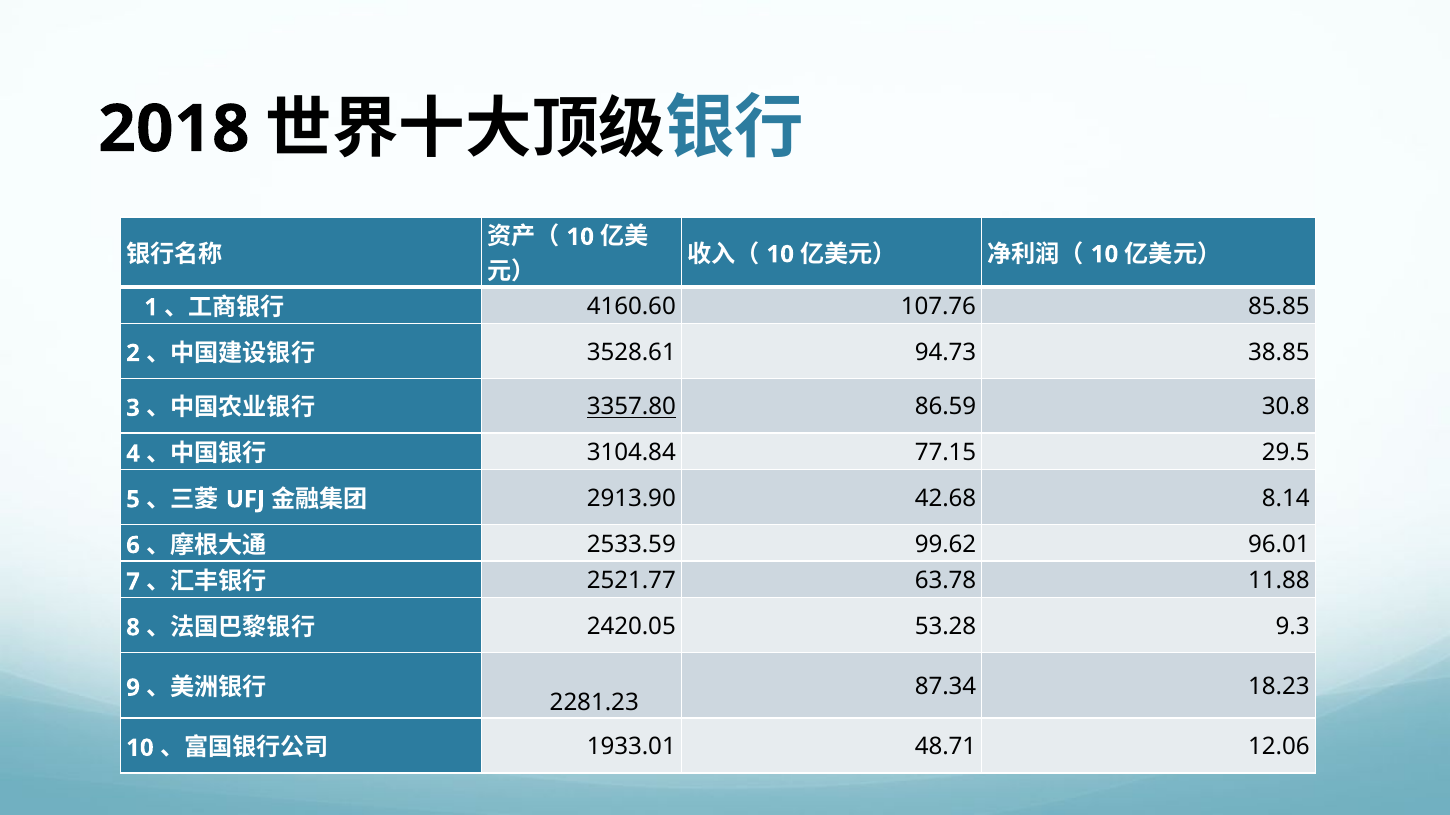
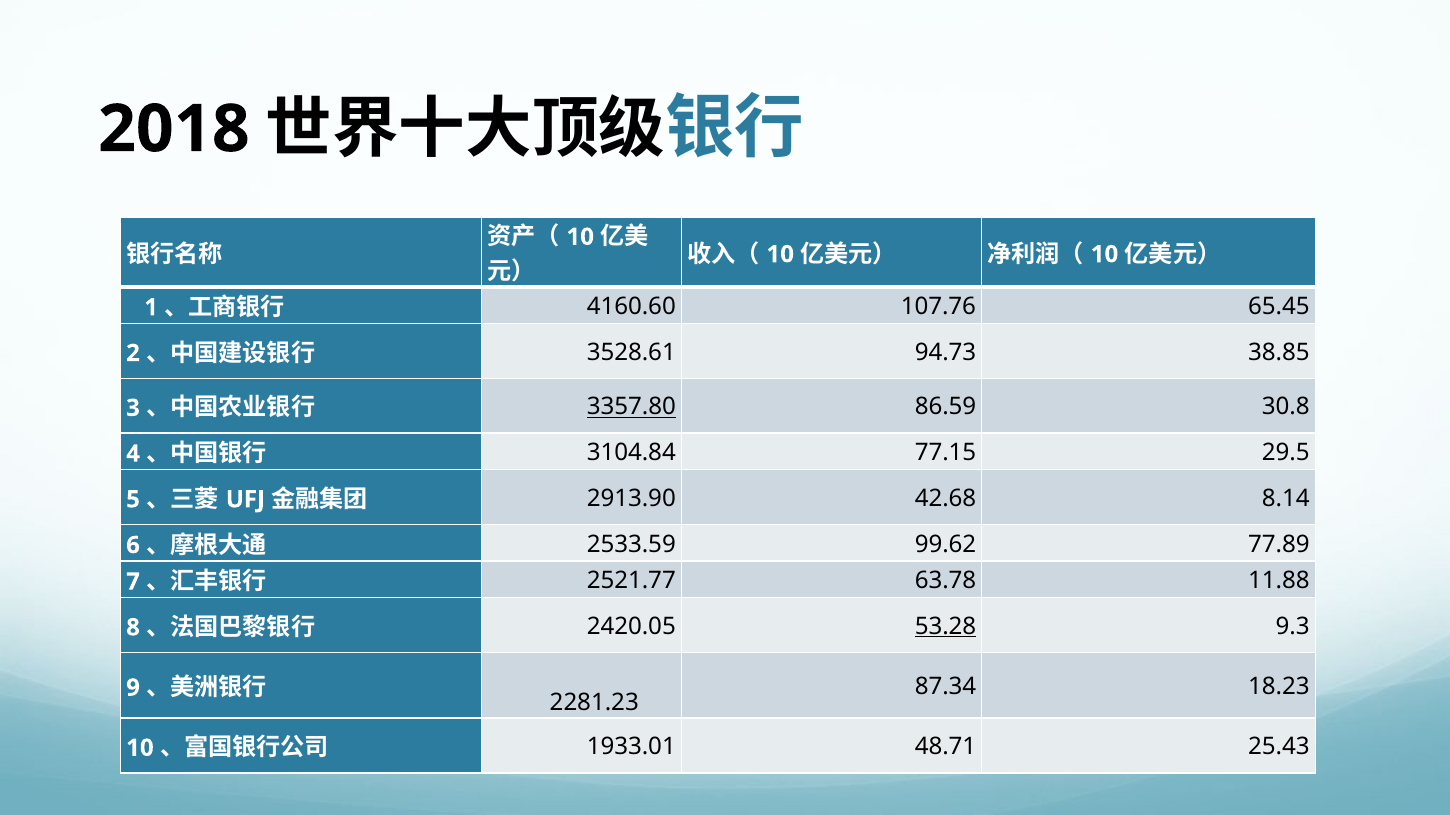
85.85: 85.85 -> 65.45
96.01: 96.01 -> 77.89
53.28 underline: none -> present
12.06: 12.06 -> 25.43
